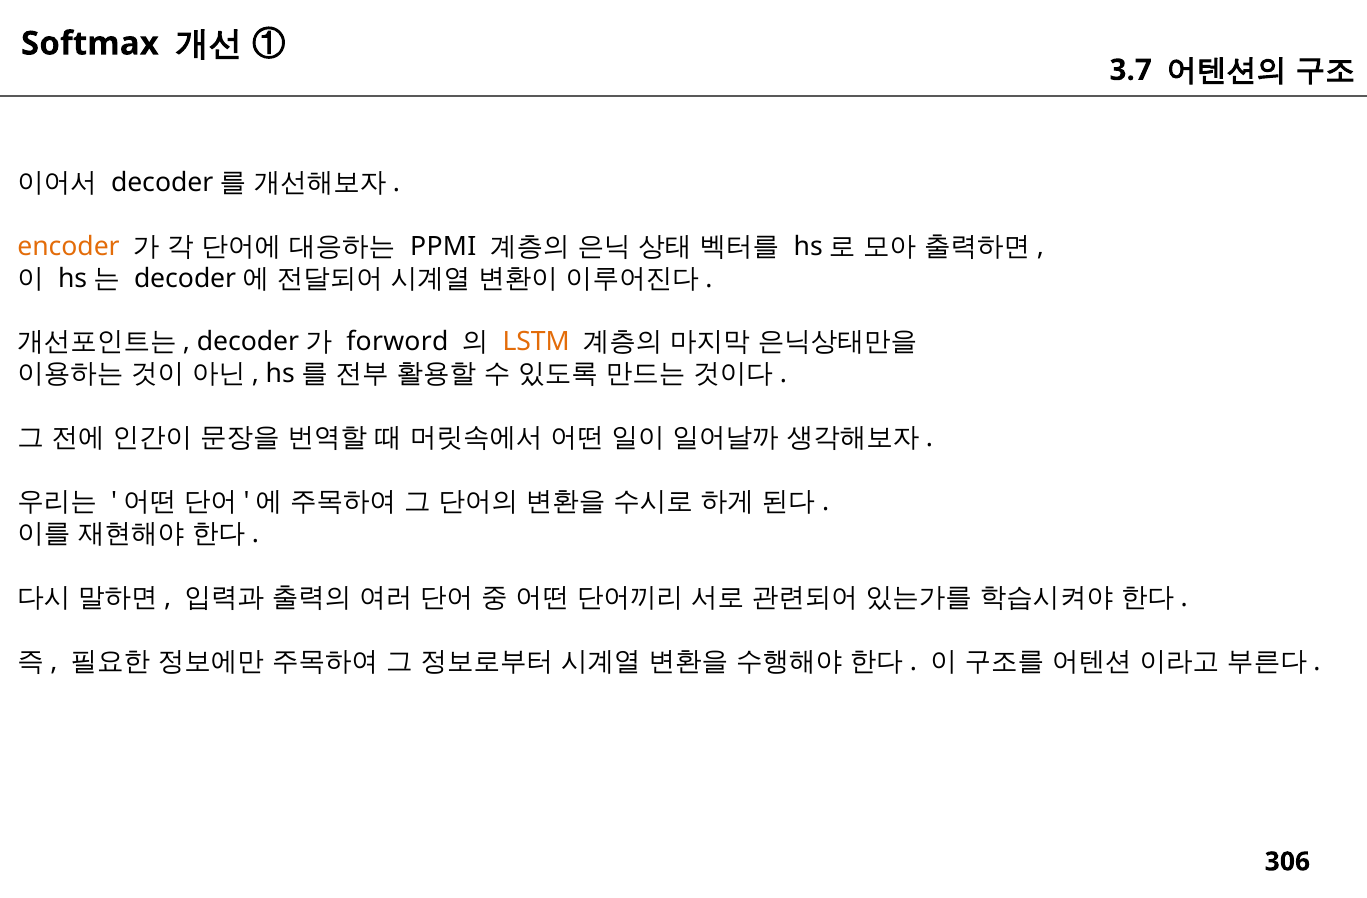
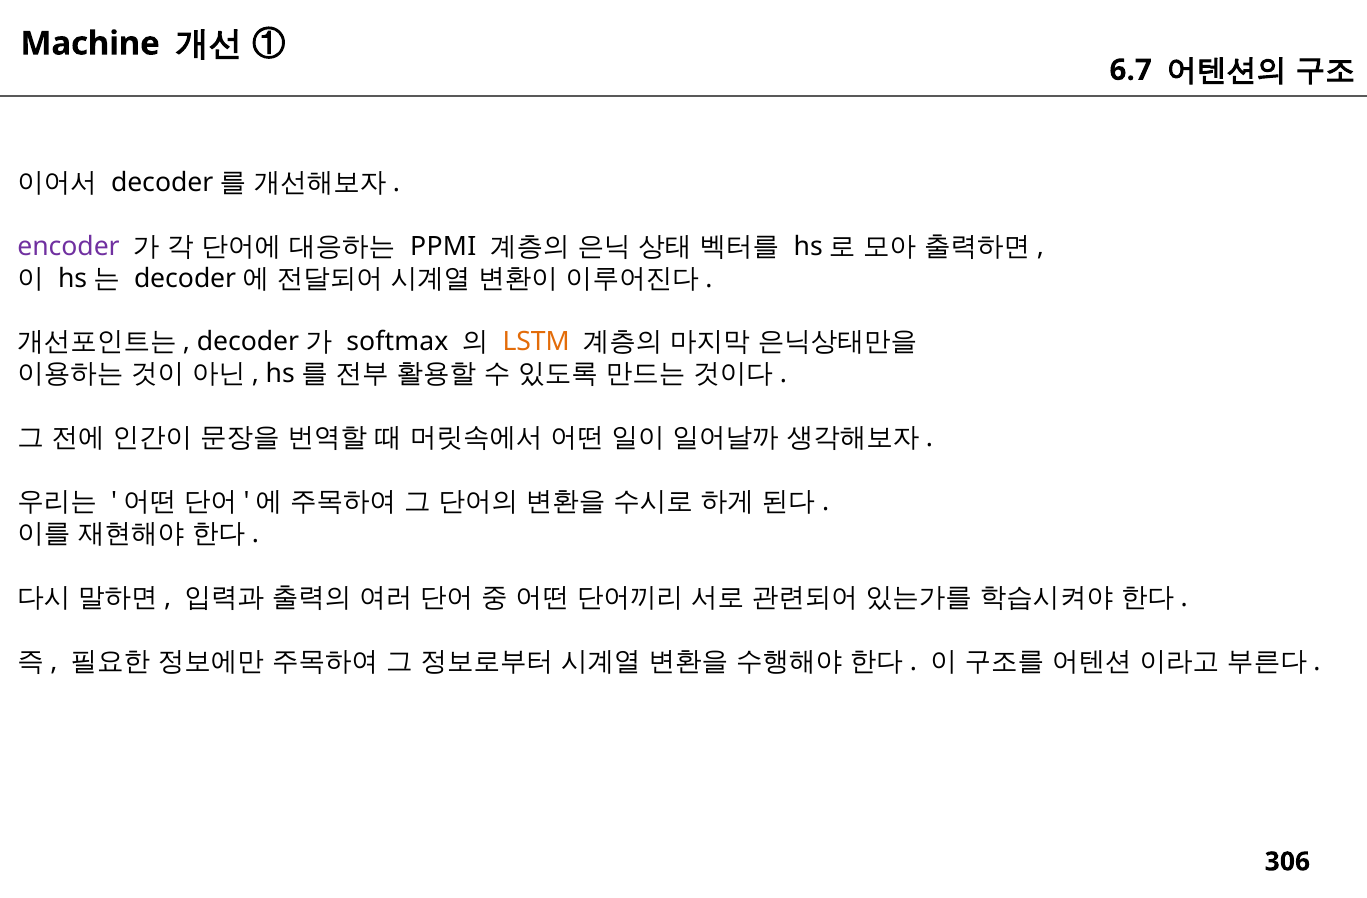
Softmax: Softmax -> Machine
3.7: 3.7 -> 6.7
encoder colour: orange -> purple
forword: forword -> softmax
